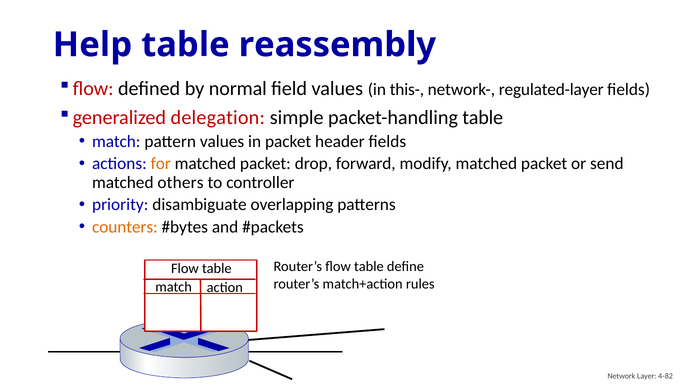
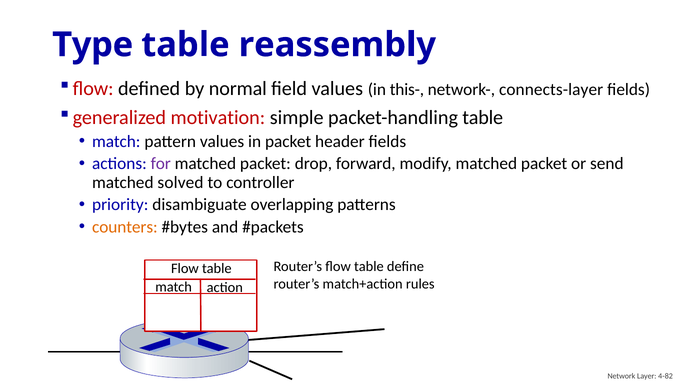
Help: Help -> Type
regulated-layer: regulated-layer -> connects-layer
delegation: delegation -> motivation
for colour: orange -> purple
others: others -> solved
